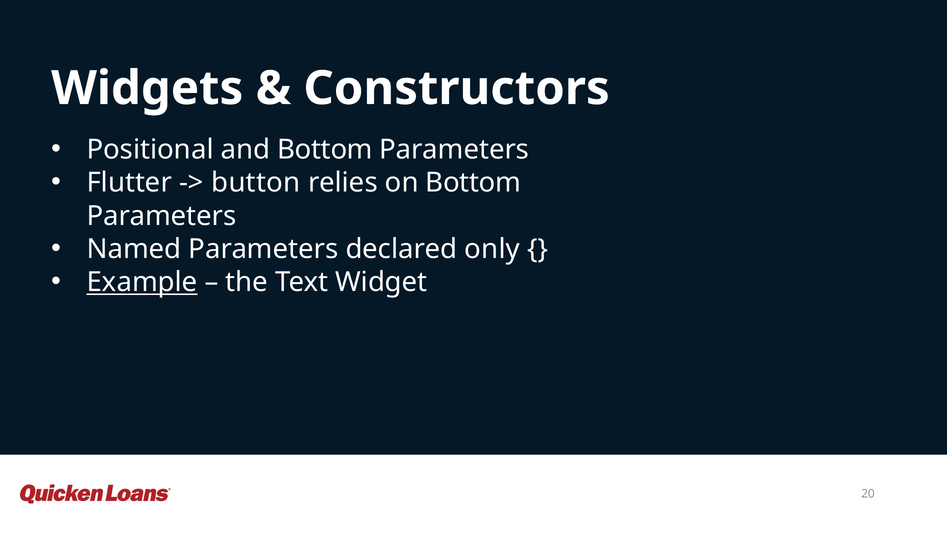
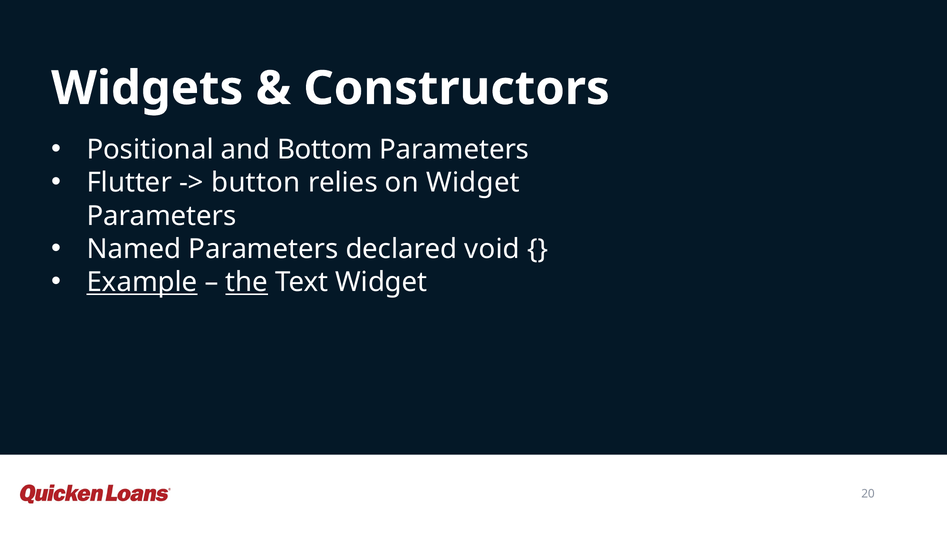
on Bottom: Bottom -> Widget
only: only -> void
the underline: none -> present
